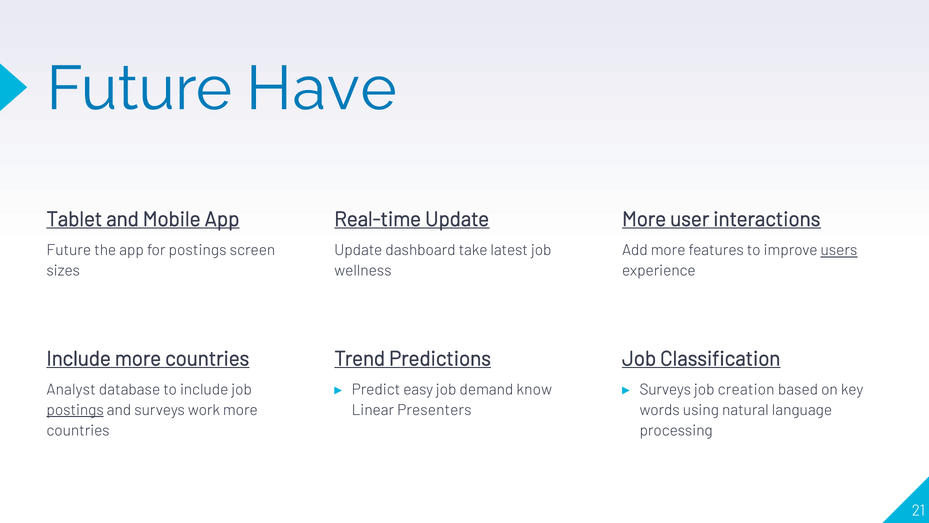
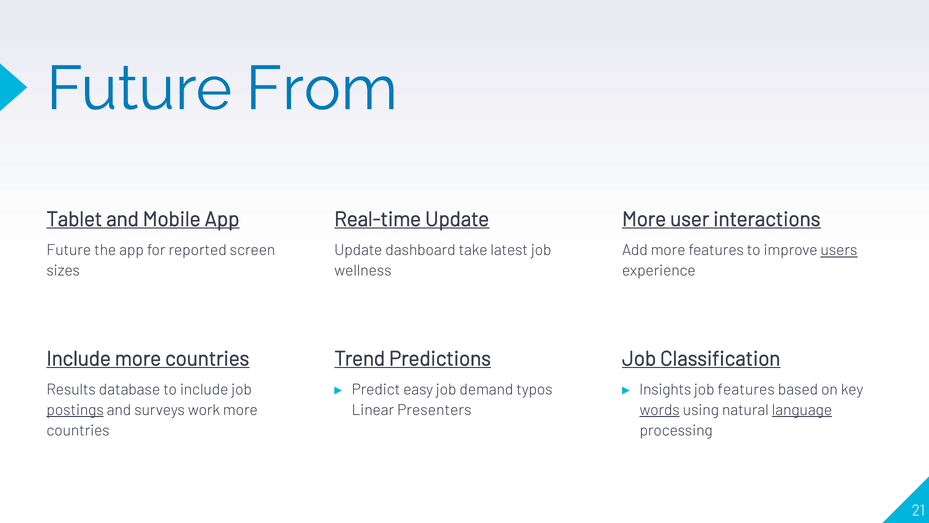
Have: Have -> From
for postings: postings -> reported
know: know -> typos
Surveys at (665, 389): Surveys -> Insights
job creation: creation -> features
Analyst: Analyst -> Results
words underline: none -> present
language underline: none -> present
